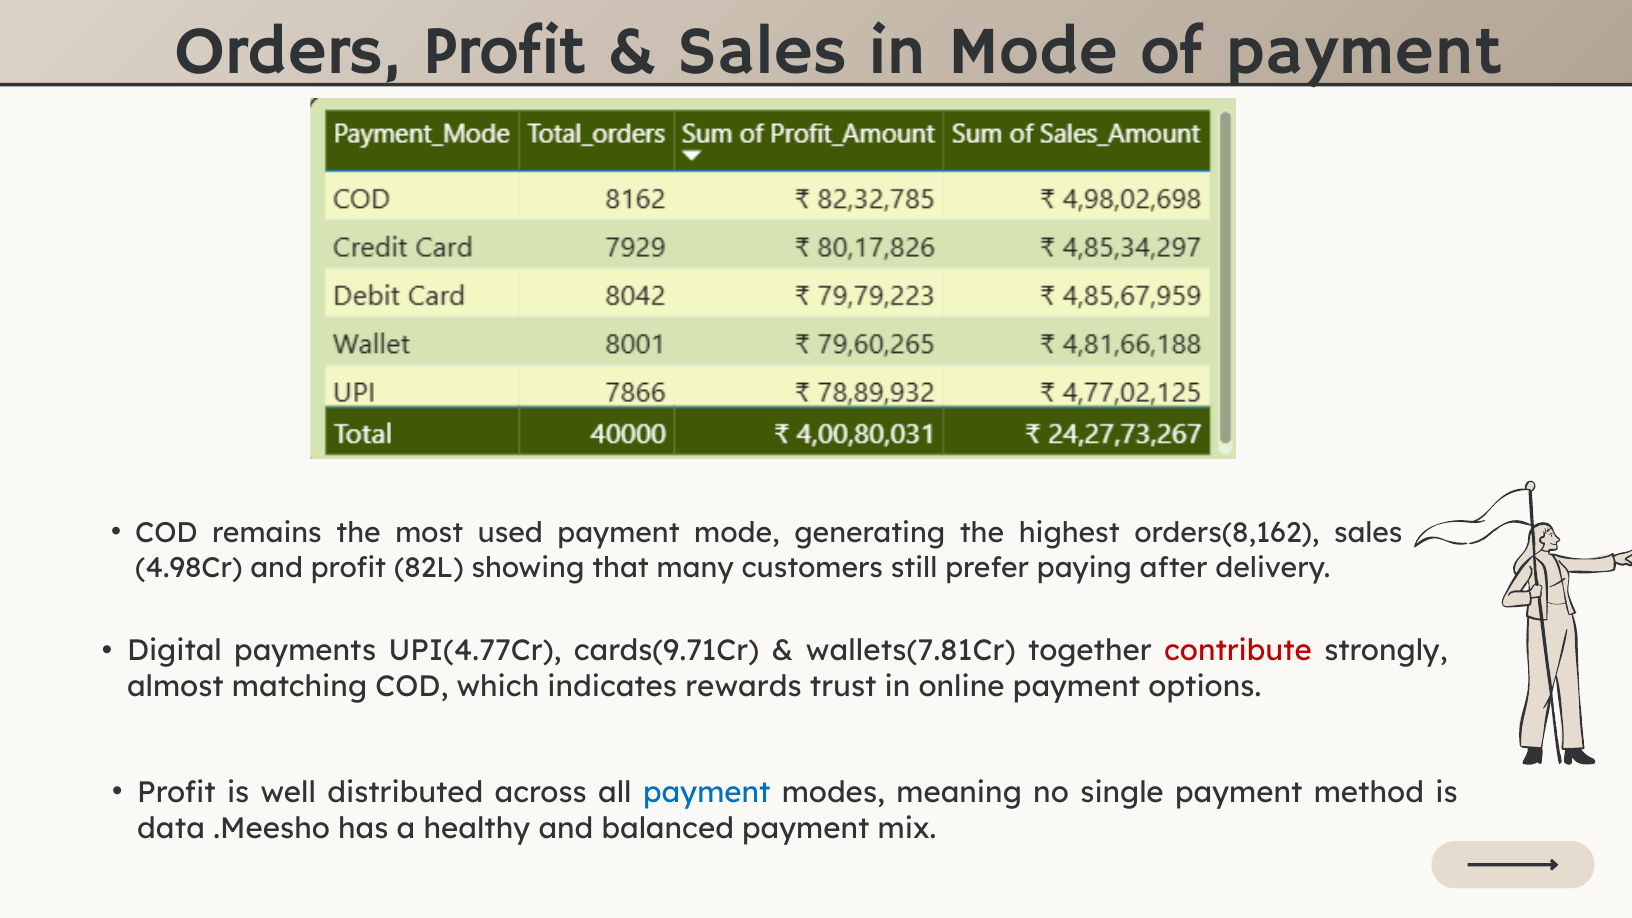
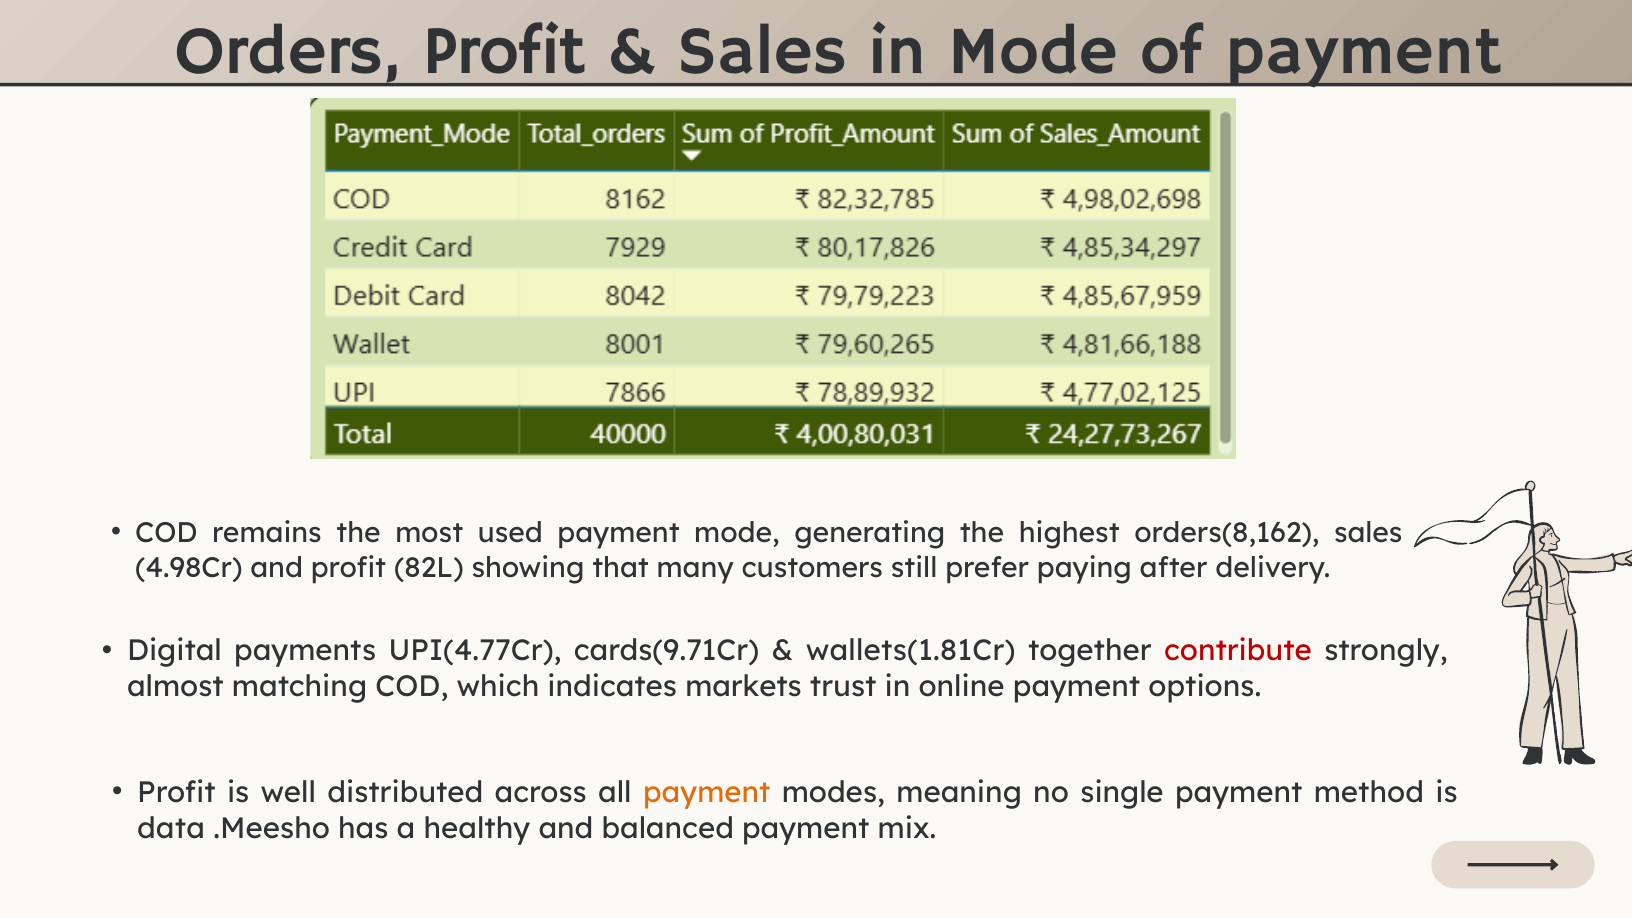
wallets(7.81Cr: wallets(7.81Cr -> wallets(1.81Cr
rewards: rewards -> markets
payment at (707, 793) colour: blue -> orange
